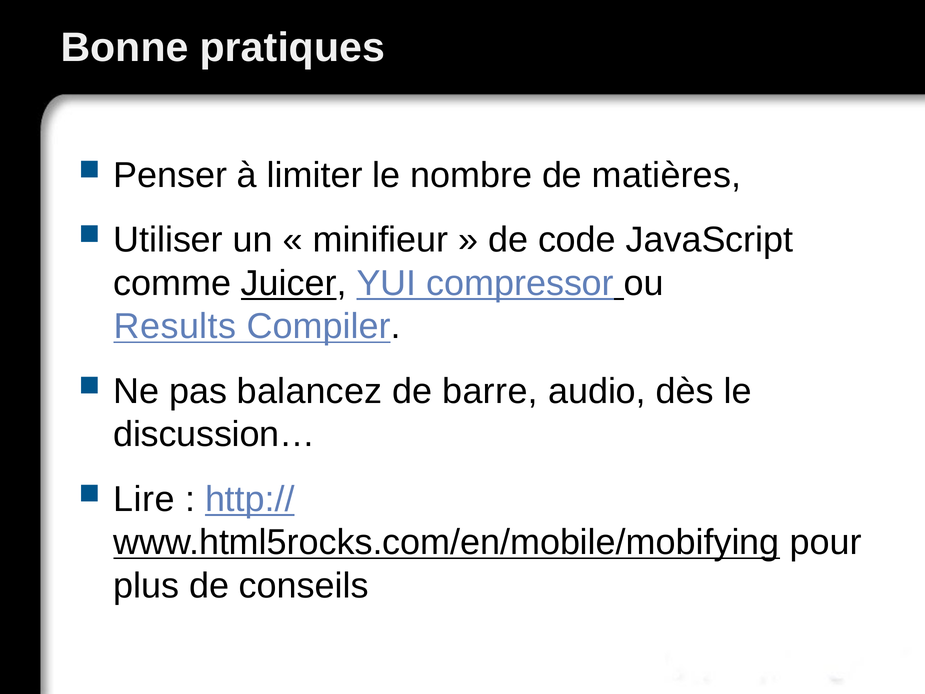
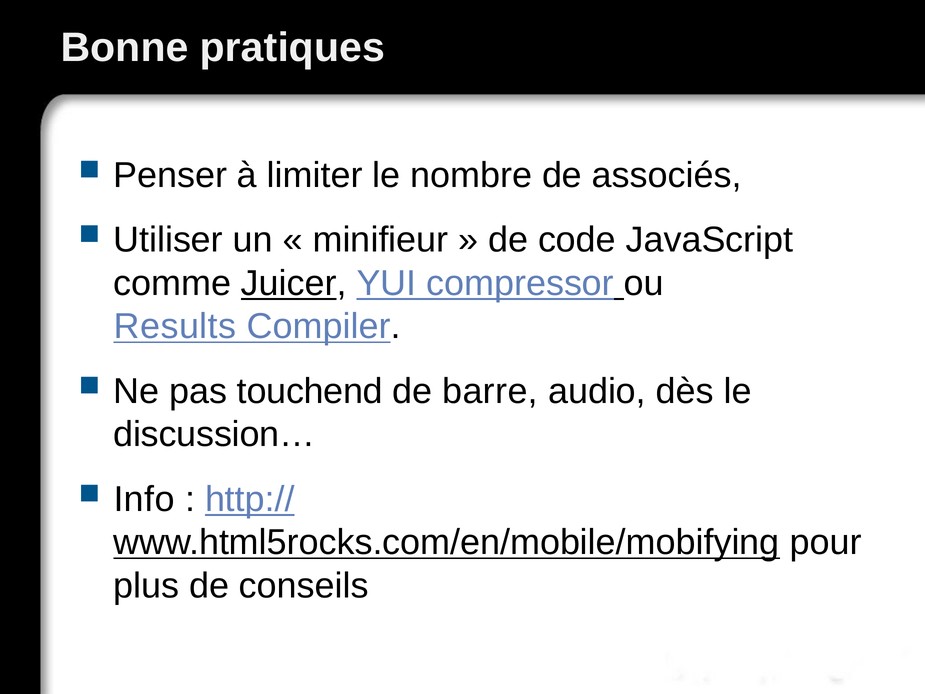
matières: matières -> associés
balancez: balancez -> touchend
Lire: Lire -> Info
